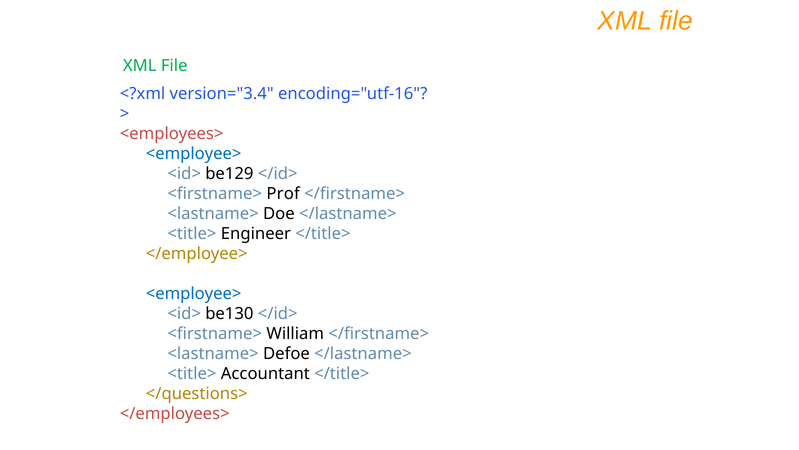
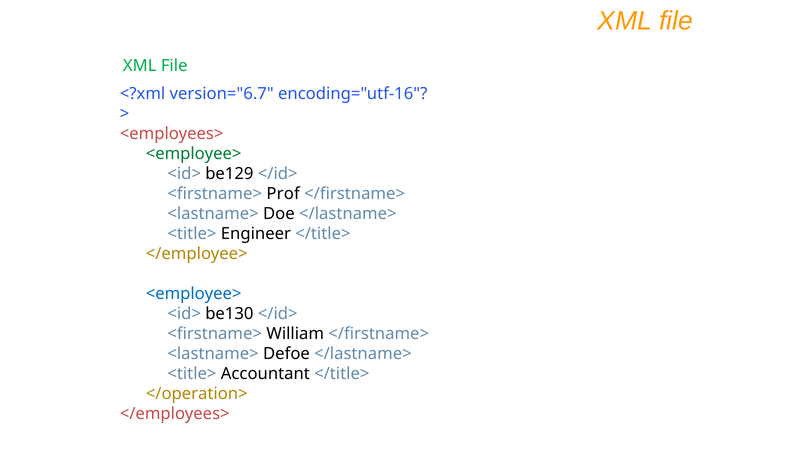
version="3.4: version="3.4 -> version="6.7
<employee> at (194, 154) colour: blue -> green
</questions>: </questions> -> </operation>
